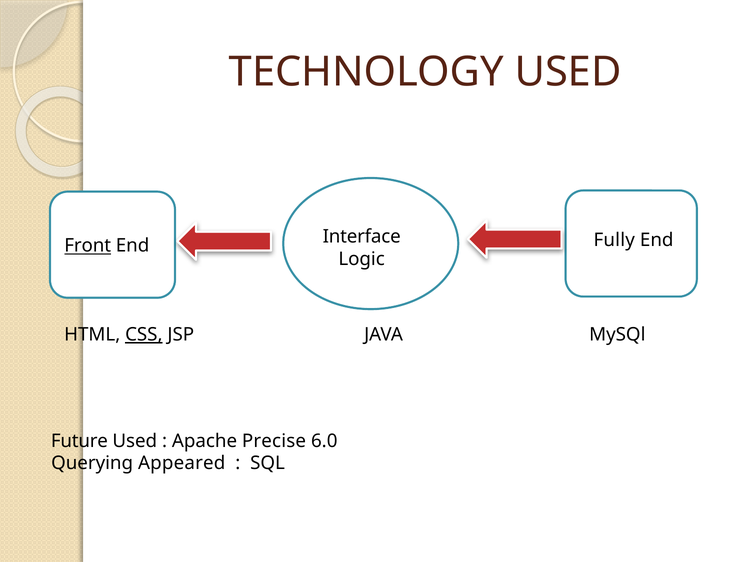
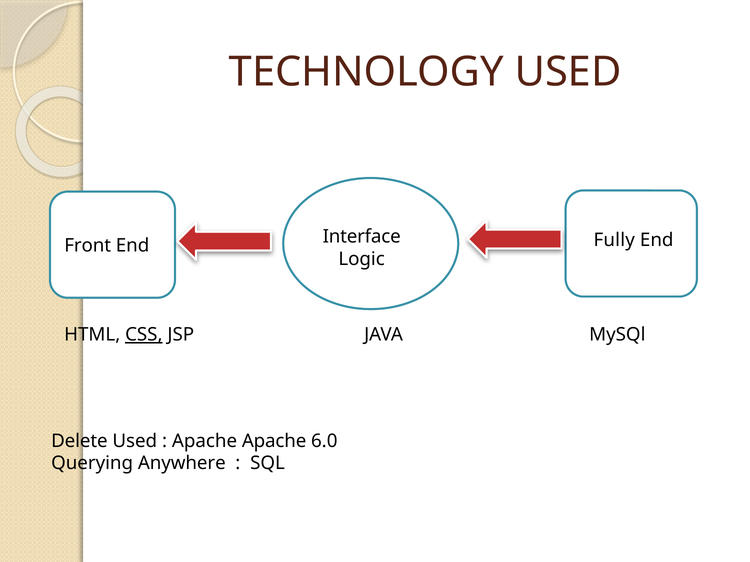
Front underline: present -> none
Future: Future -> Delete
Apache Precise: Precise -> Apache
Appeared: Appeared -> Anywhere
